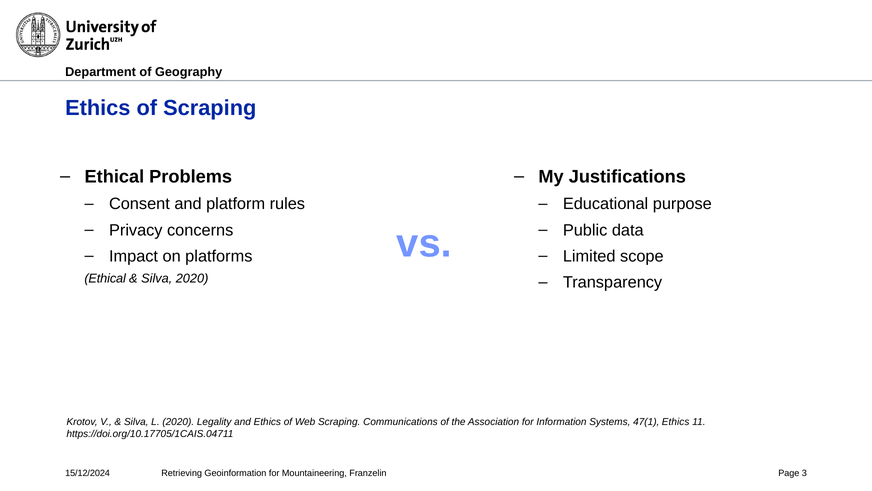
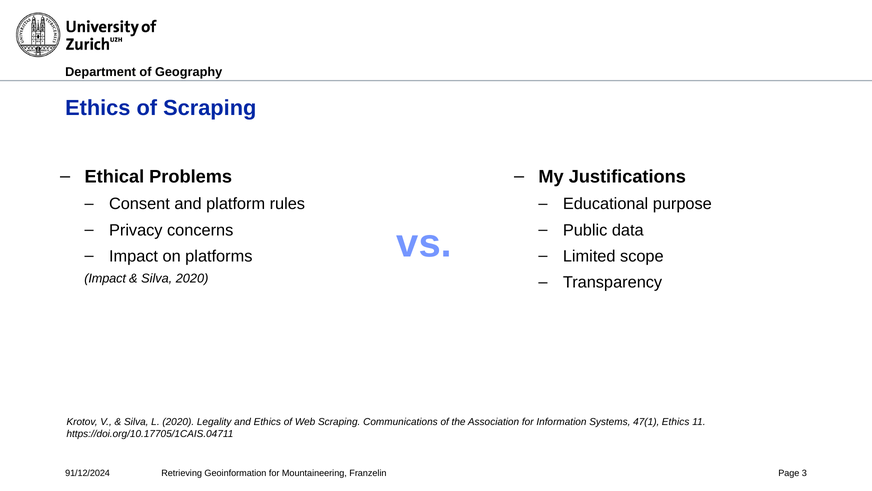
Ethical at (105, 278): Ethical -> Impact
15/12/2024: 15/12/2024 -> 91/12/2024
